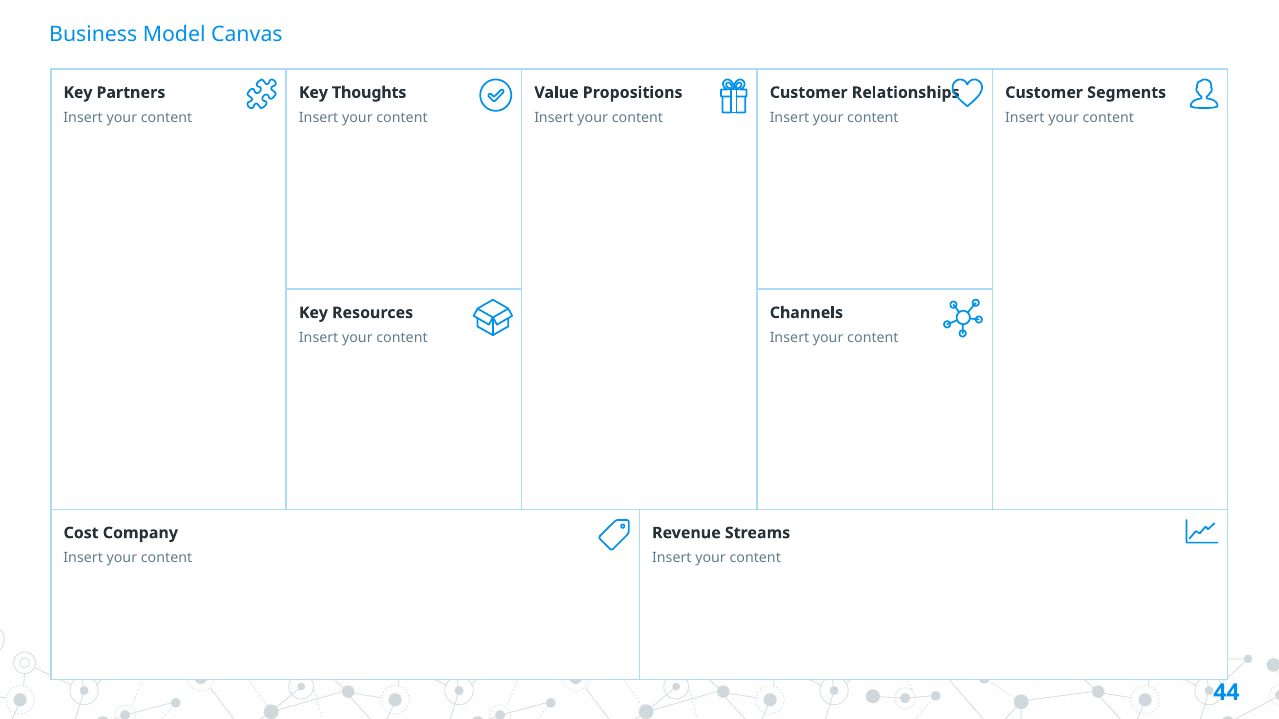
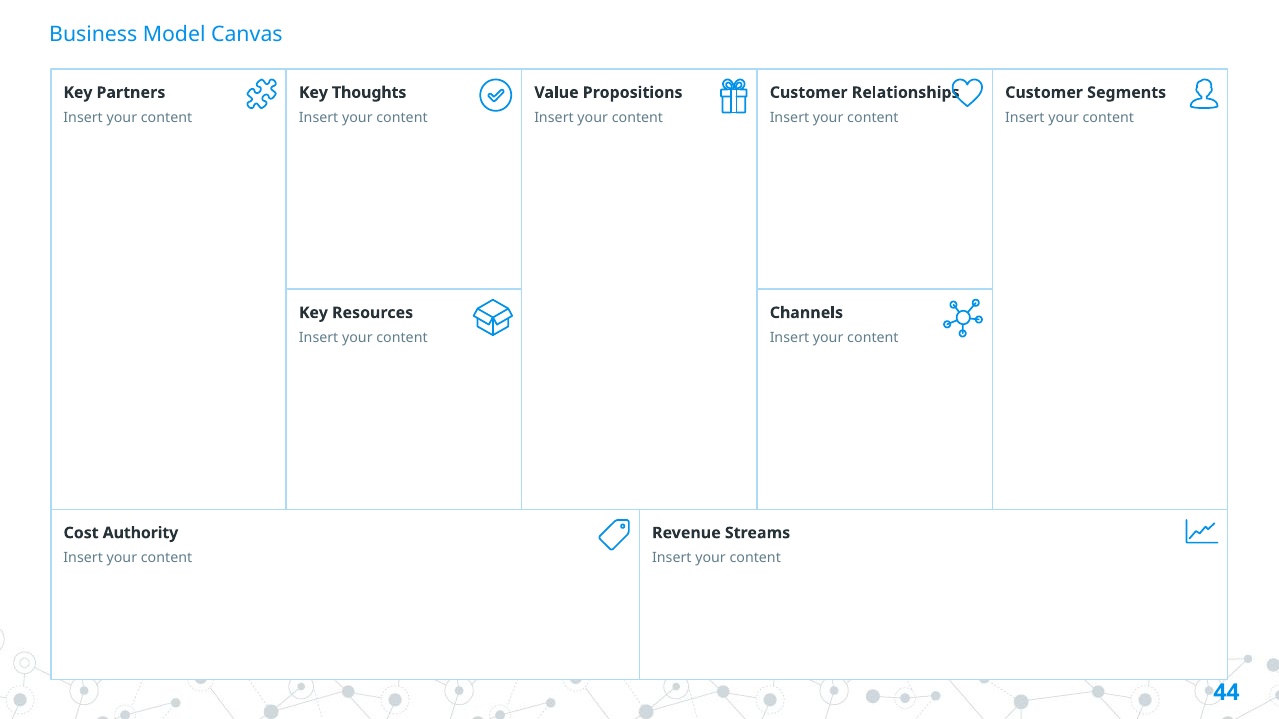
Company: Company -> Authority
